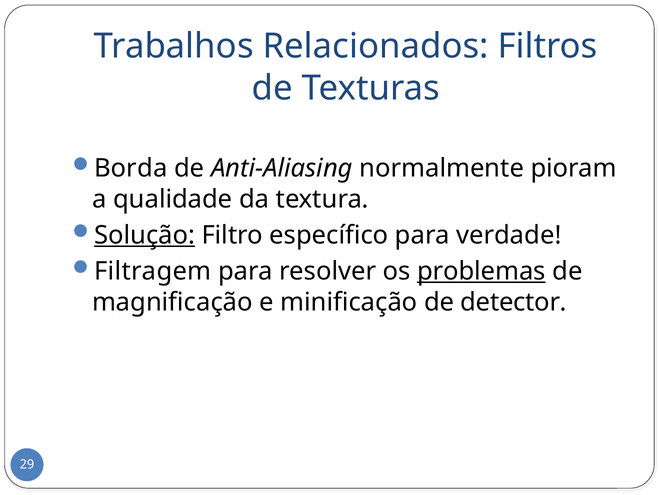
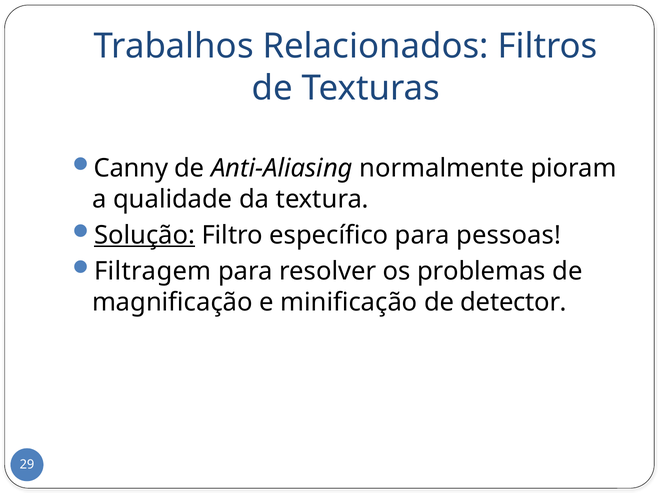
Borda: Borda -> Canny
verdade: verdade -> pessoas
problemas underline: present -> none
